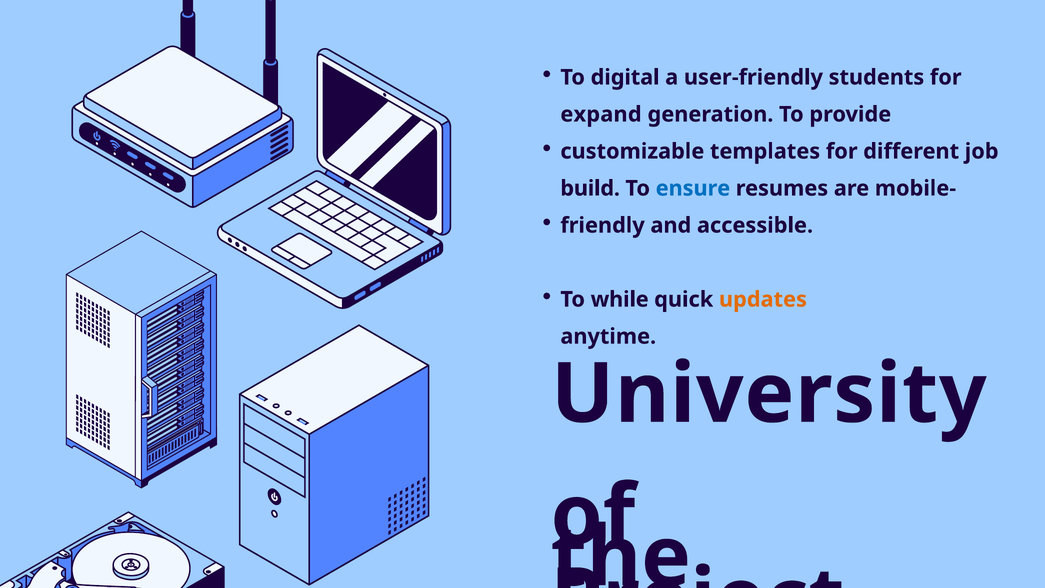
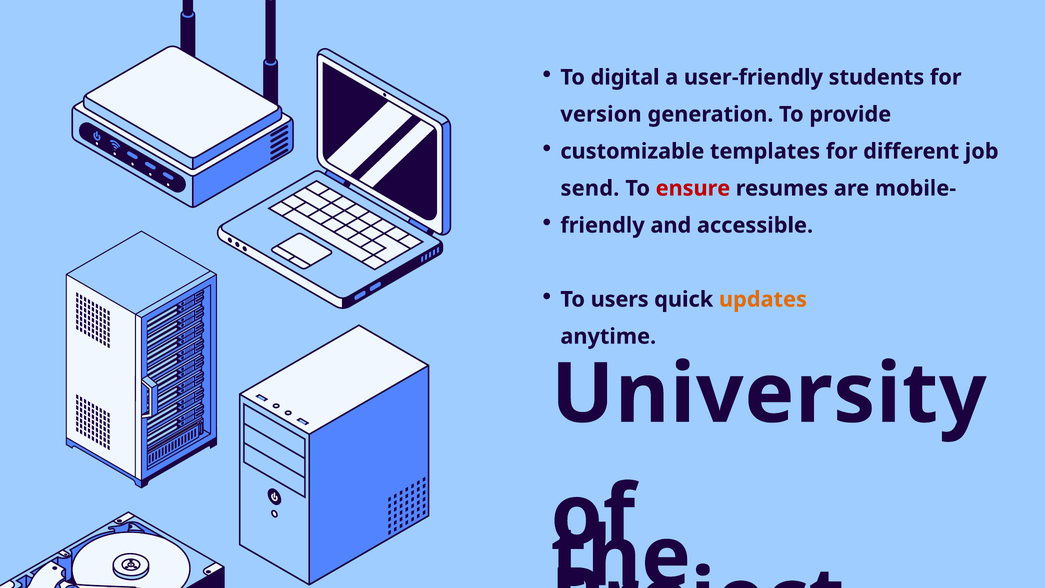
expand: expand -> version
build: build -> send
ensure colour: blue -> red
while: while -> users
